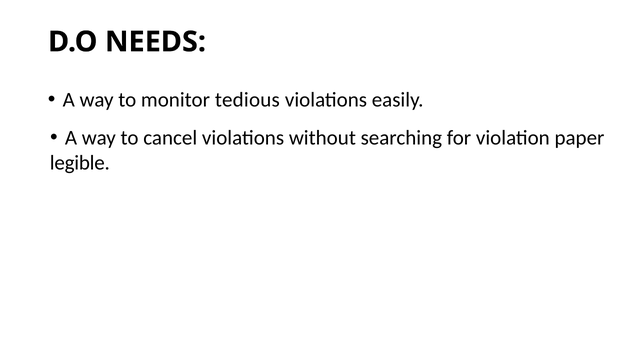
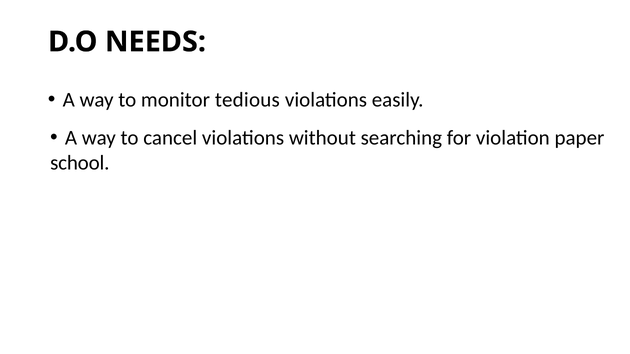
legible: legible -> school
